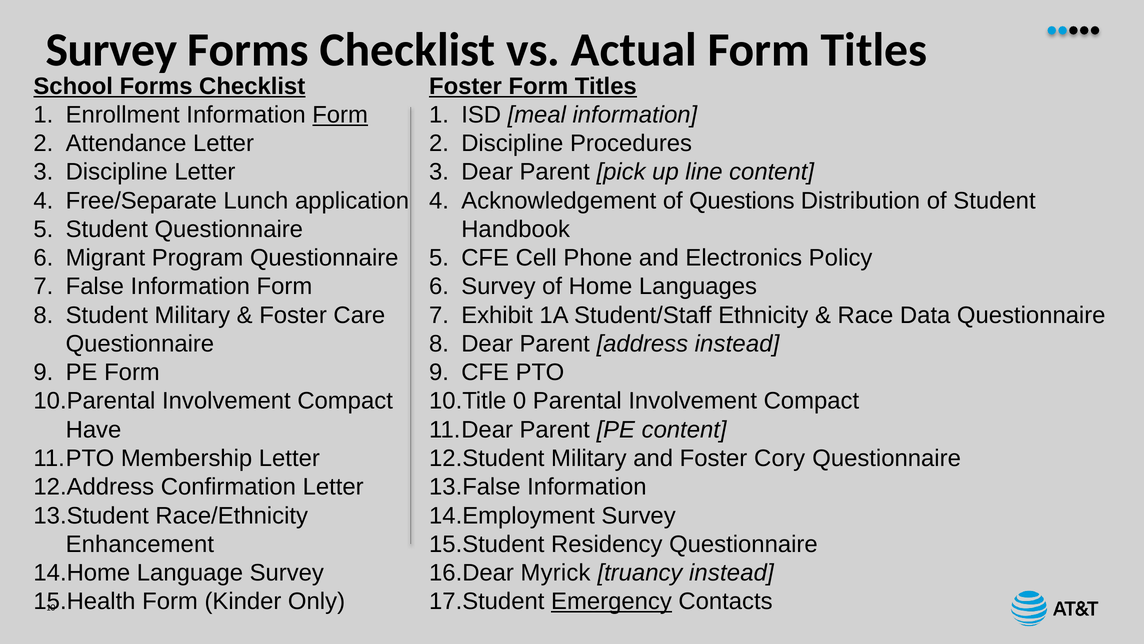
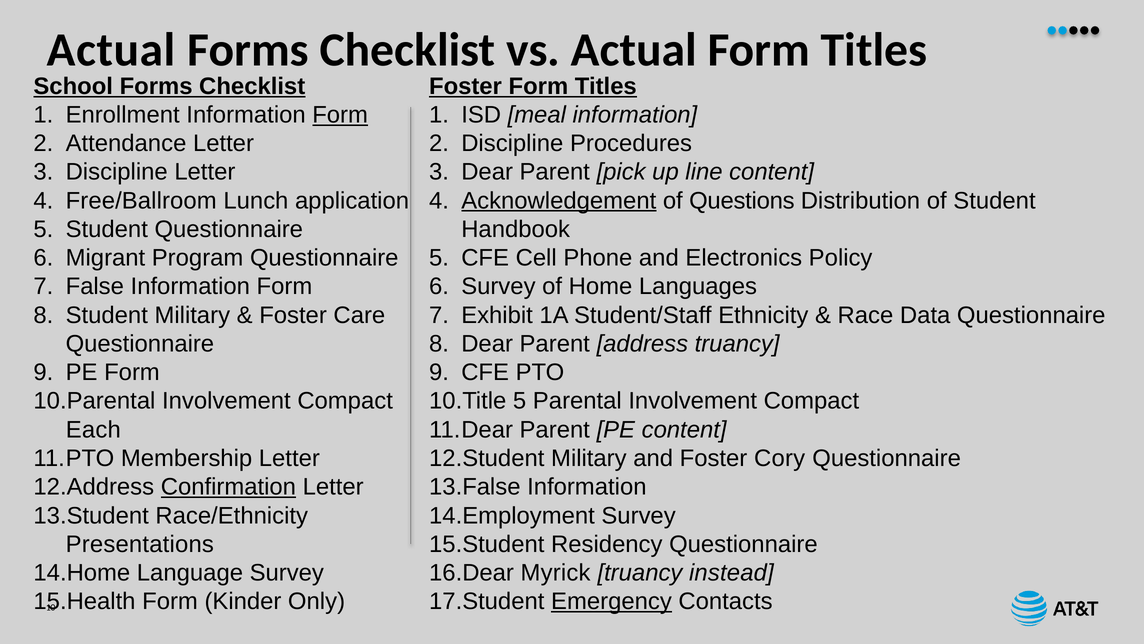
Survey at (111, 50): Survey -> Actual
Free/Separate: Free/Separate -> Free/Ballroom
Acknowledgement underline: none -> present
address instead: instead -> truancy
0 at (520, 401): 0 -> 5
Have: Have -> Each
Confirmation underline: none -> present
Enhancement: Enhancement -> Presentations
